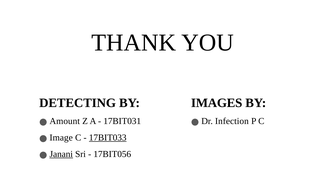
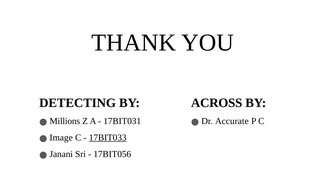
IMAGES: IMAGES -> ACROSS
Amount: Amount -> Millions
Infection: Infection -> Accurate
Janani underline: present -> none
